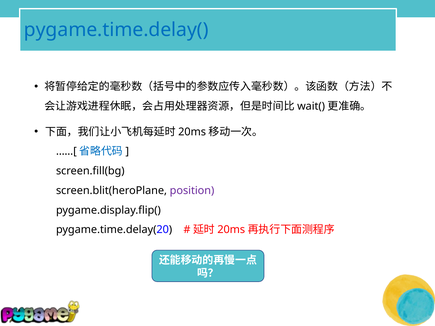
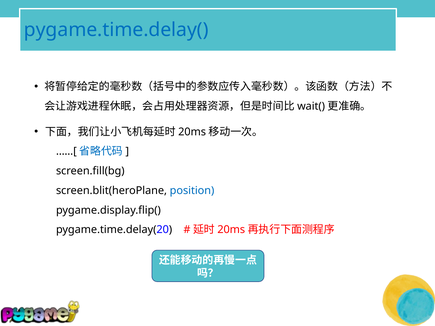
position colour: purple -> blue
